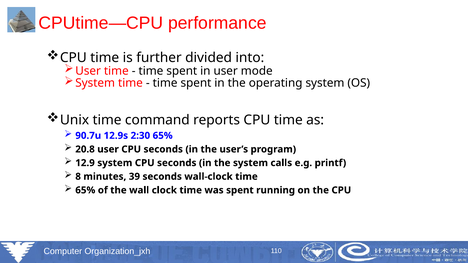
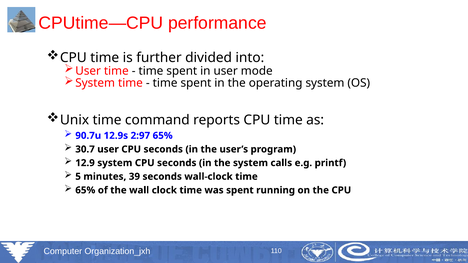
2:30: 2:30 -> 2:97
20.8: 20.8 -> 30.7
8: 8 -> 5
